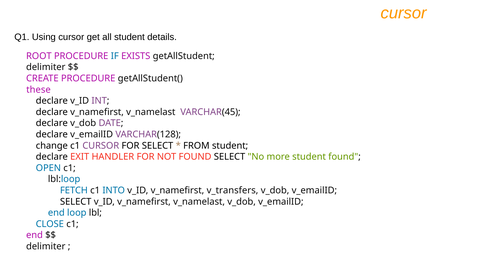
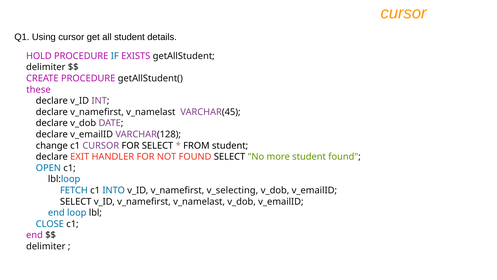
ROOT: ROOT -> HOLD
v_transfers: v_transfers -> v_selecting
